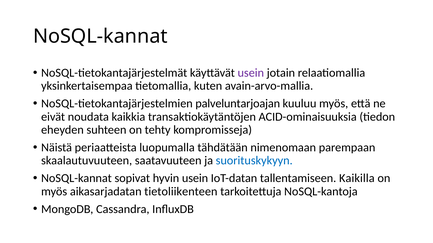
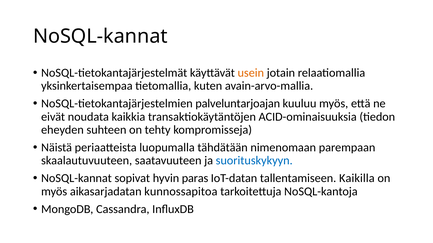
usein at (251, 73) colour: purple -> orange
hyvin usein: usein -> paras
tietoliikenteen: tietoliikenteen -> kunnossapitoa
